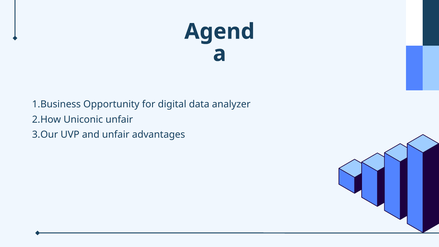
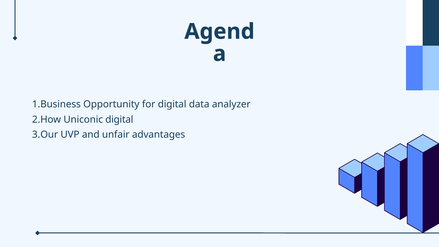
Uniconic unfair: unfair -> digital
